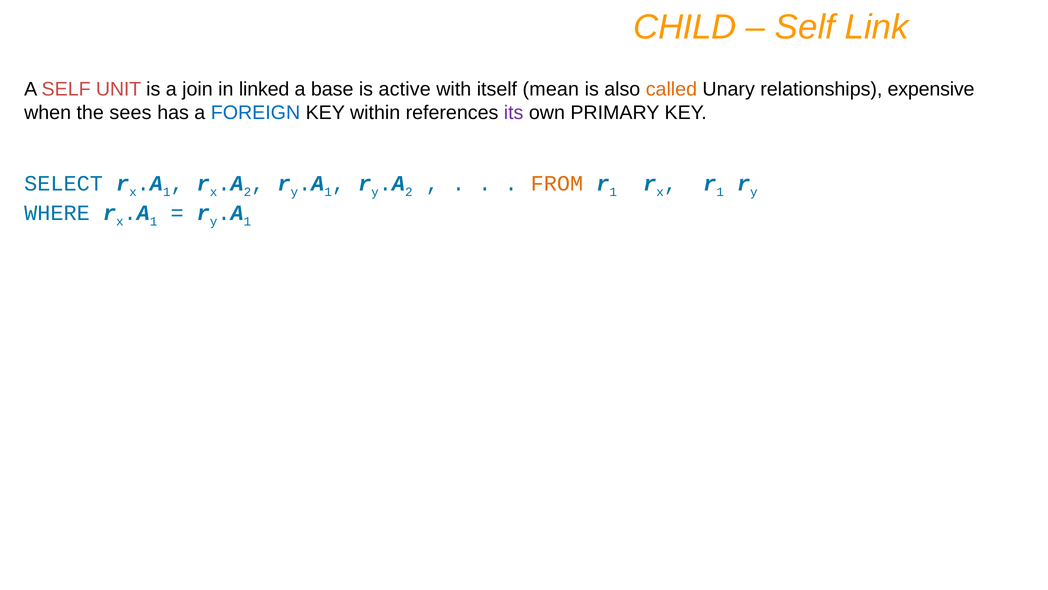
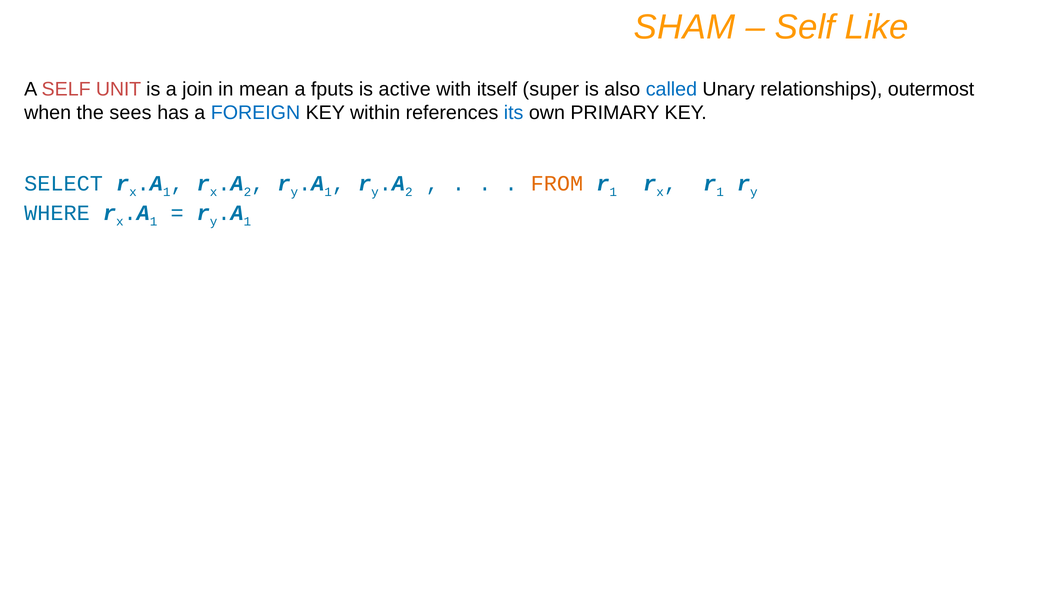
CHILD: CHILD -> SHAM
Link: Link -> Like
linked: linked -> mean
base: base -> fputs
mean: mean -> super
called colour: orange -> blue
expensive: expensive -> outermost
its colour: purple -> blue
